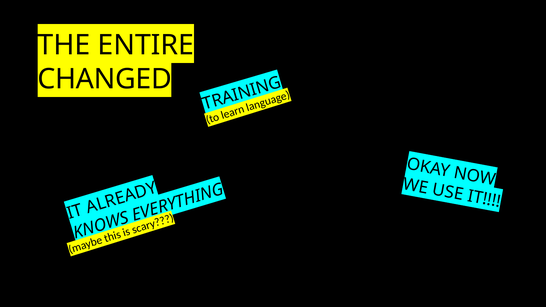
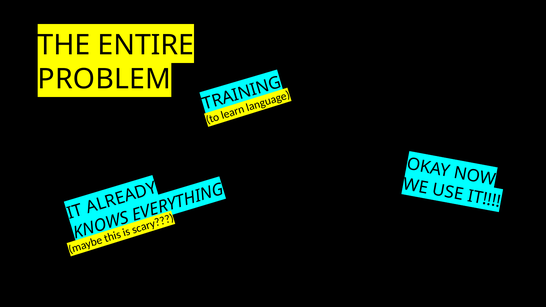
CHANGED: CHANGED -> PROBLEM
